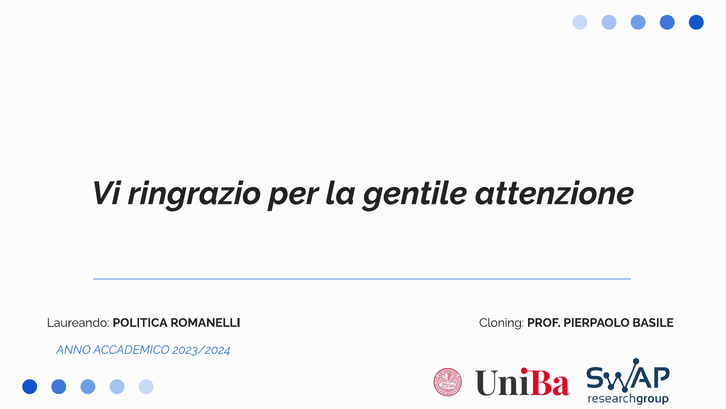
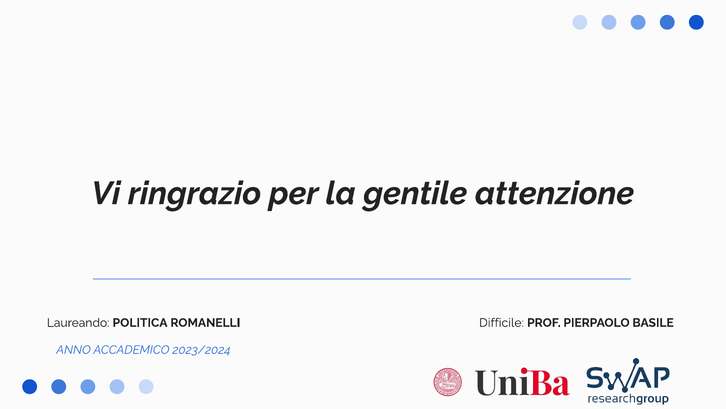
Cloning: Cloning -> Difficile
